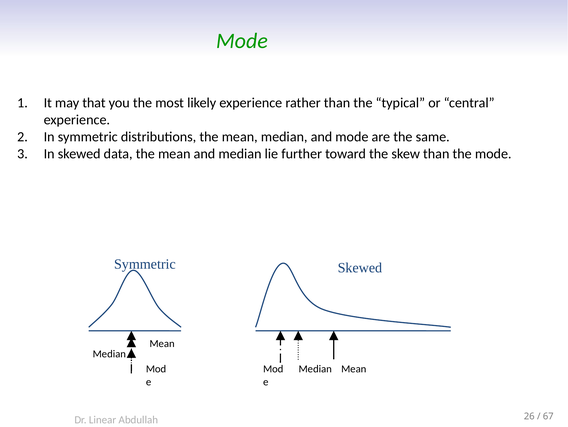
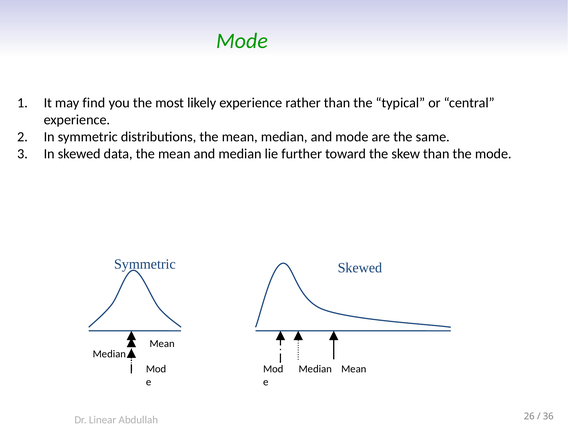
that: that -> find
67: 67 -> 36
